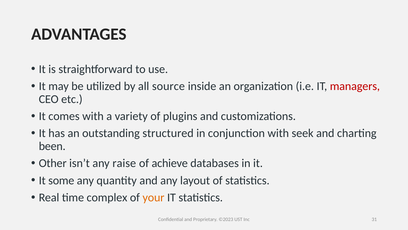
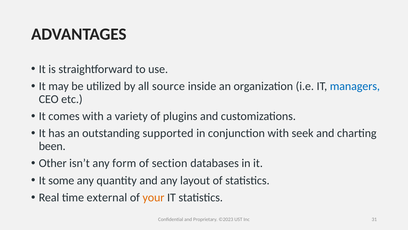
managers colour: red -> blue
structured: structured -> supported
raise: raise -> form
achieve: achieve -> section
complex: complex -> external
